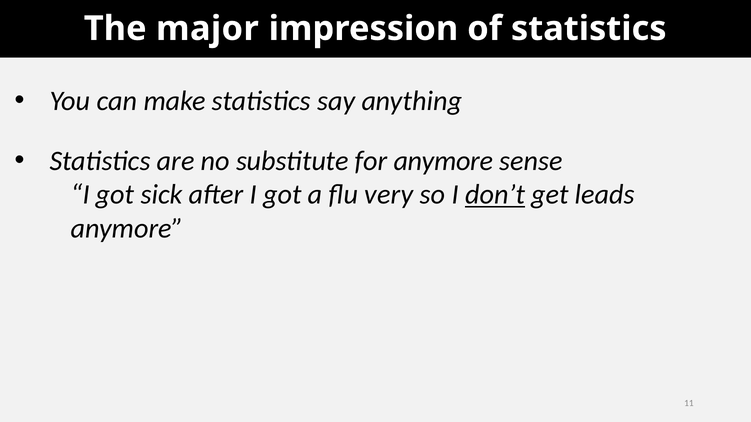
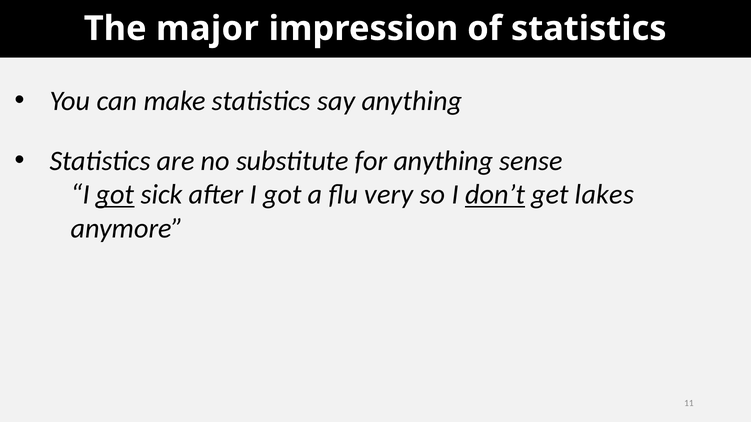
for anymore: anymore -> anything
got at (115, 195) underline: none -> present
leads: leads -> lakes
